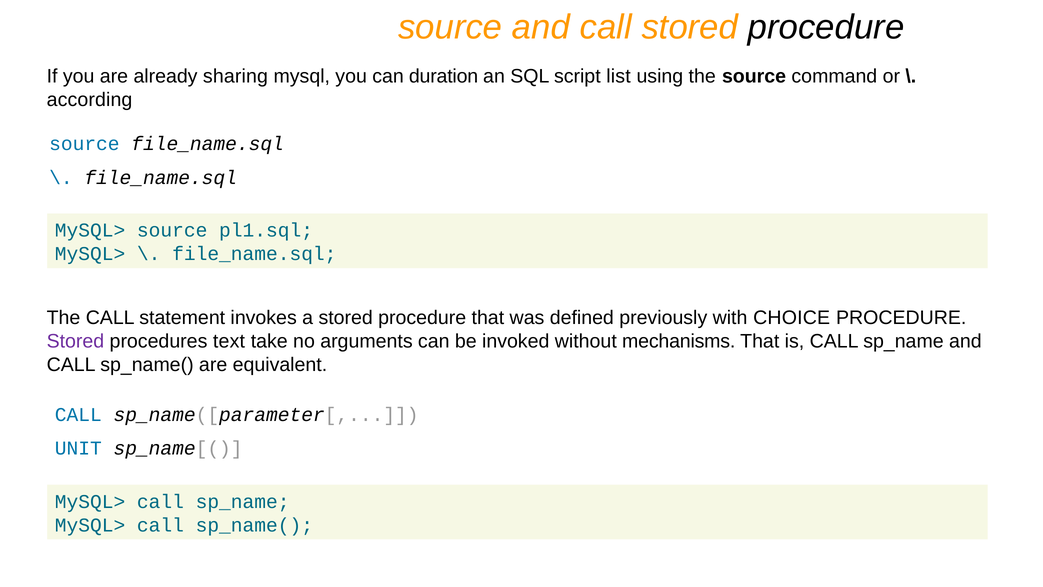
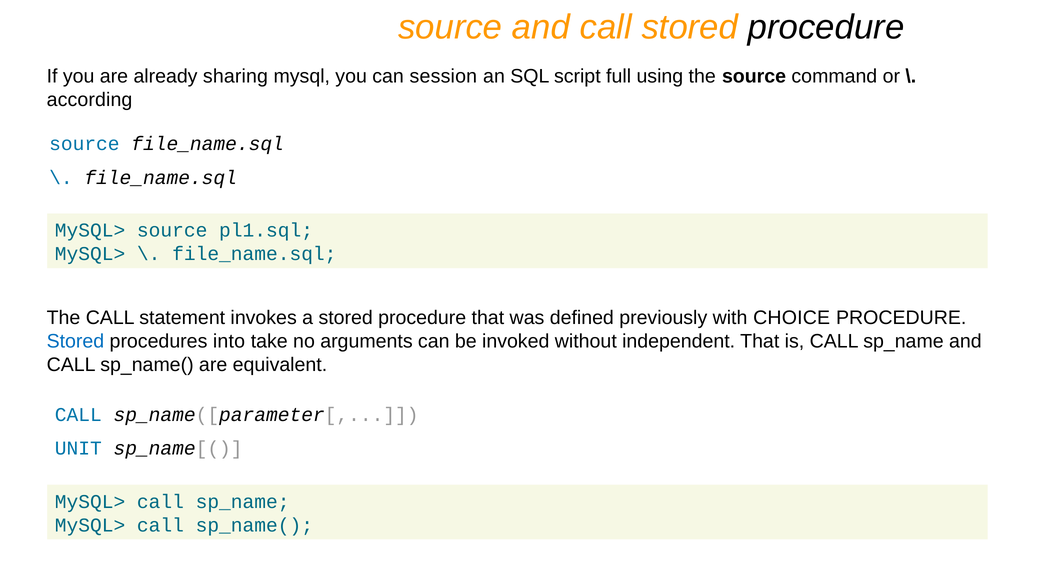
duration: duration -> session
list: list -> full
Stored at (75, 341) colour: purple -> blue
text: text -> into
mechanisms: mechanisms -> independent
